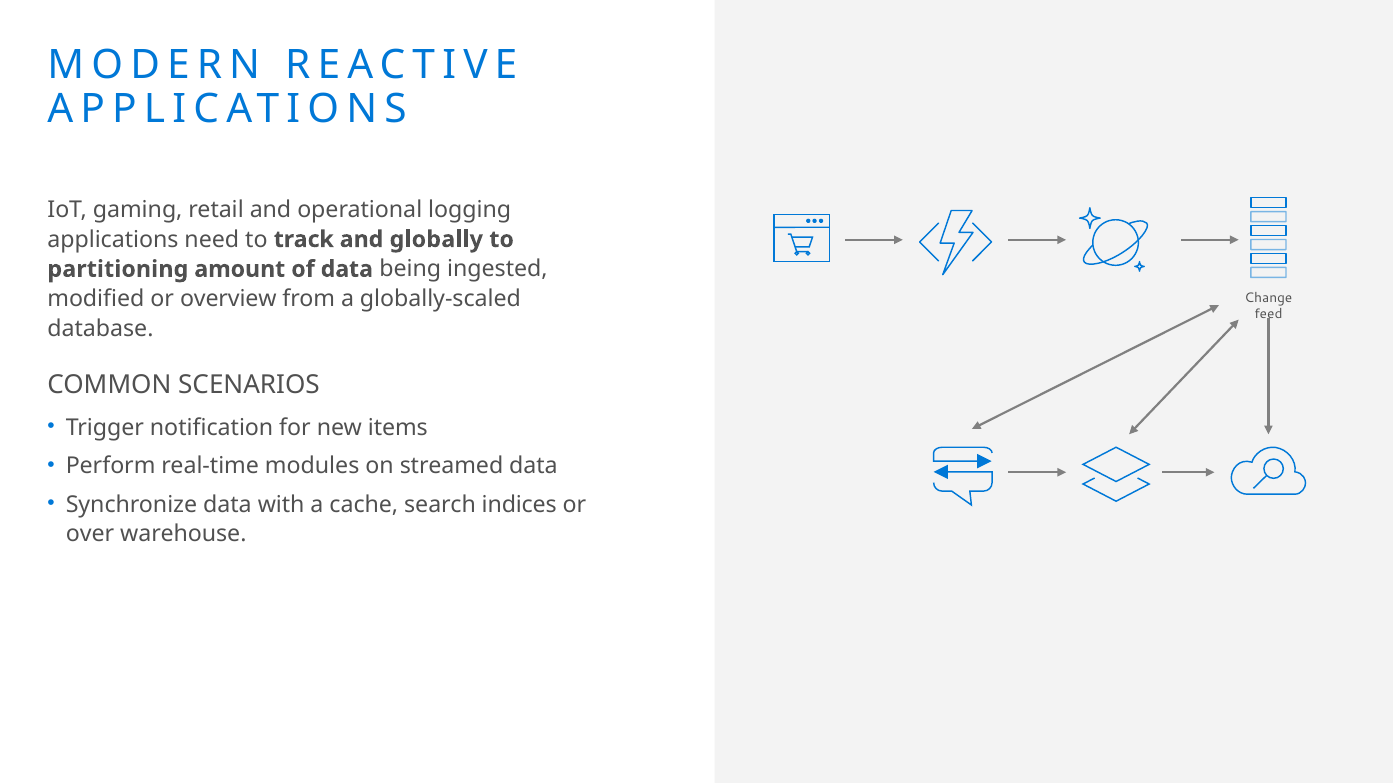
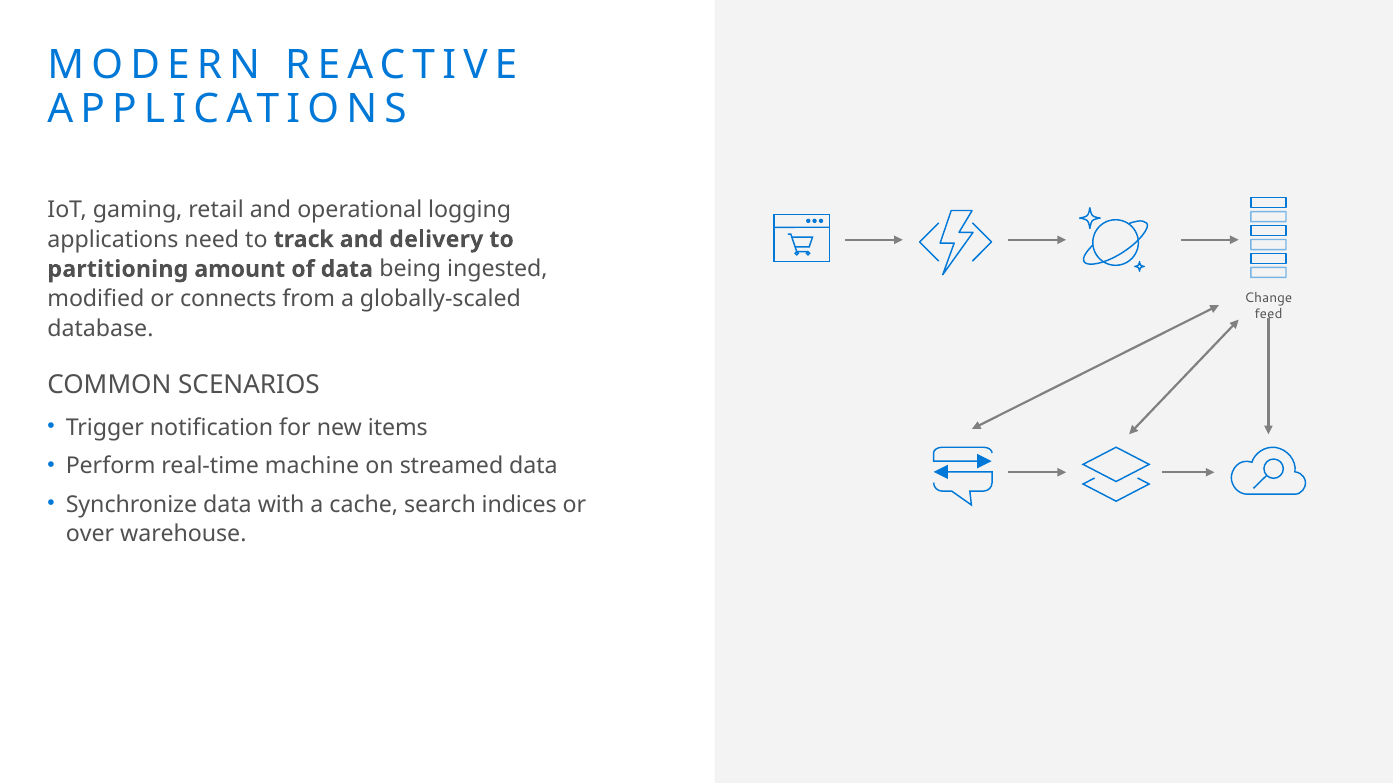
globally: globally -> delivery
overview: overview -> connects
modules: modules -> machine
